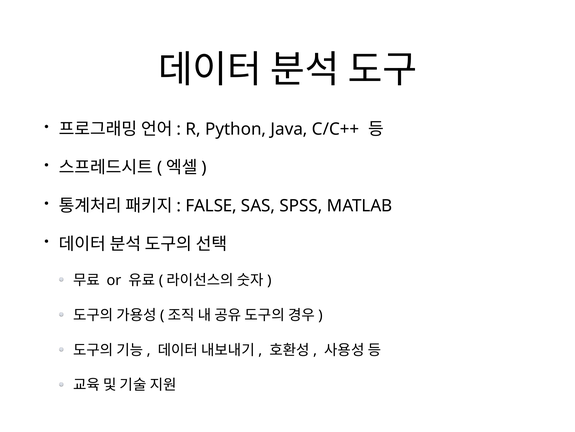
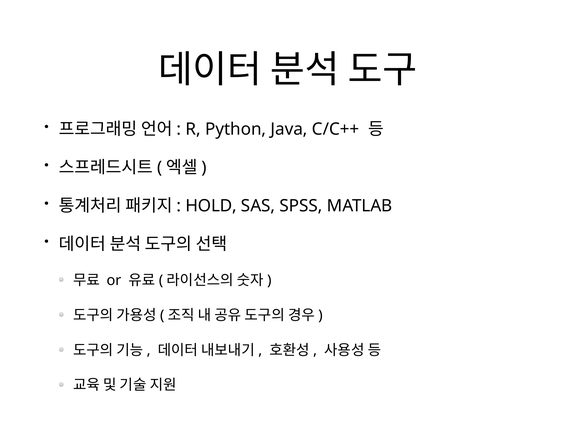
FALSE: FALSE -> HOLD
